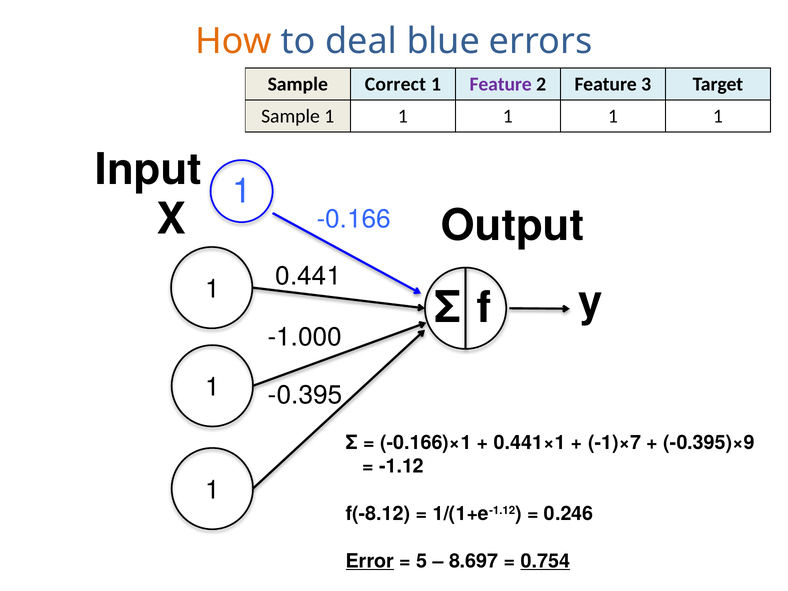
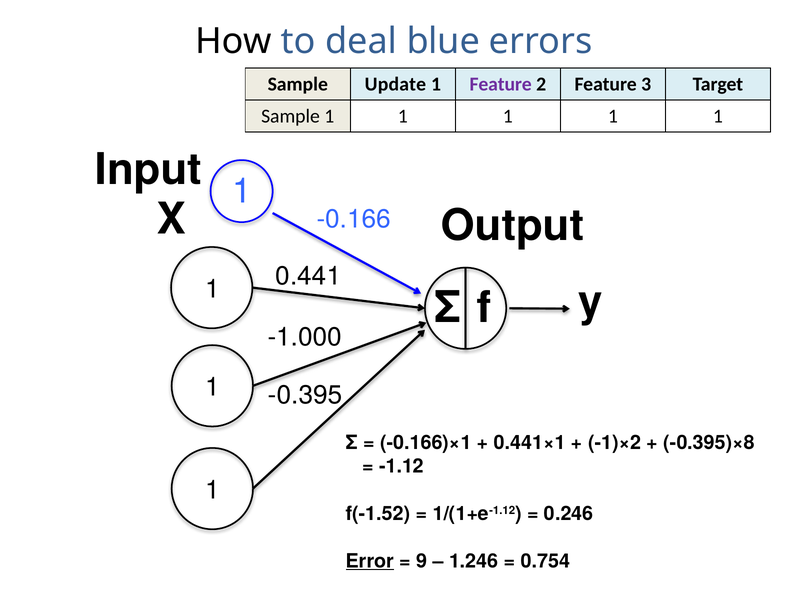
How colour: orange -> black
Correct: Correct -> Update
-1)×7: -1)×7 -> -1)×2
-0.395)×9: -0.395)×9 -> -0.395)×8
f(-8.12: f(-8.12 -> f(-1.52
5: 5 -> 9
8.697: 8.697 -> 1.246
0.754 underline: present -> none
